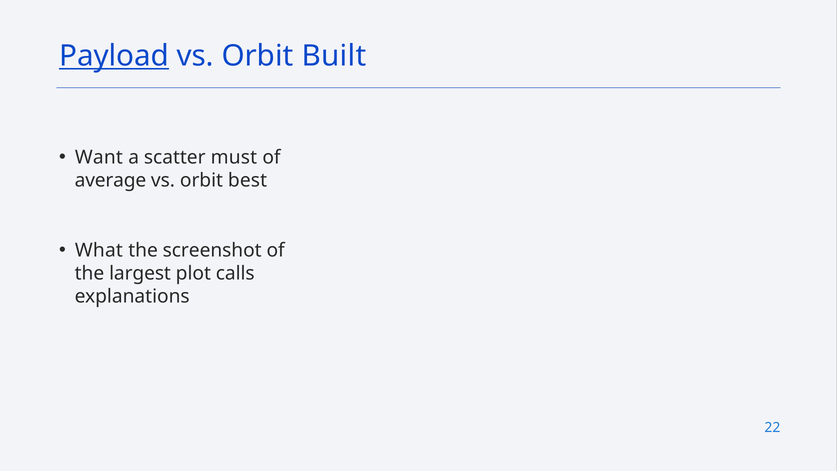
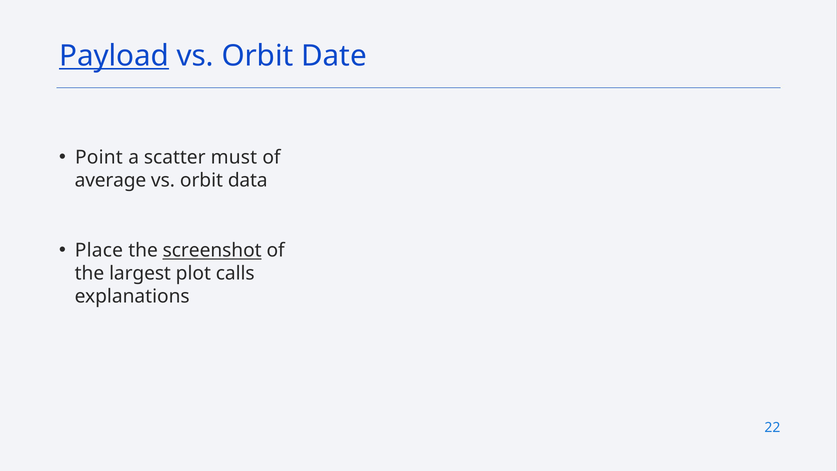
Built: Built -> Date
Want: Want -> Point
best: best -> data
What: What -> Place
screenshot underline: none -> present
